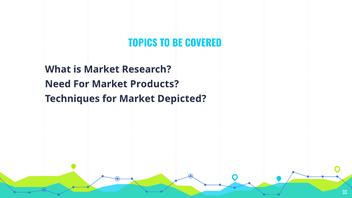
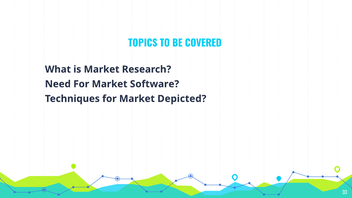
Products: Products -> Software
